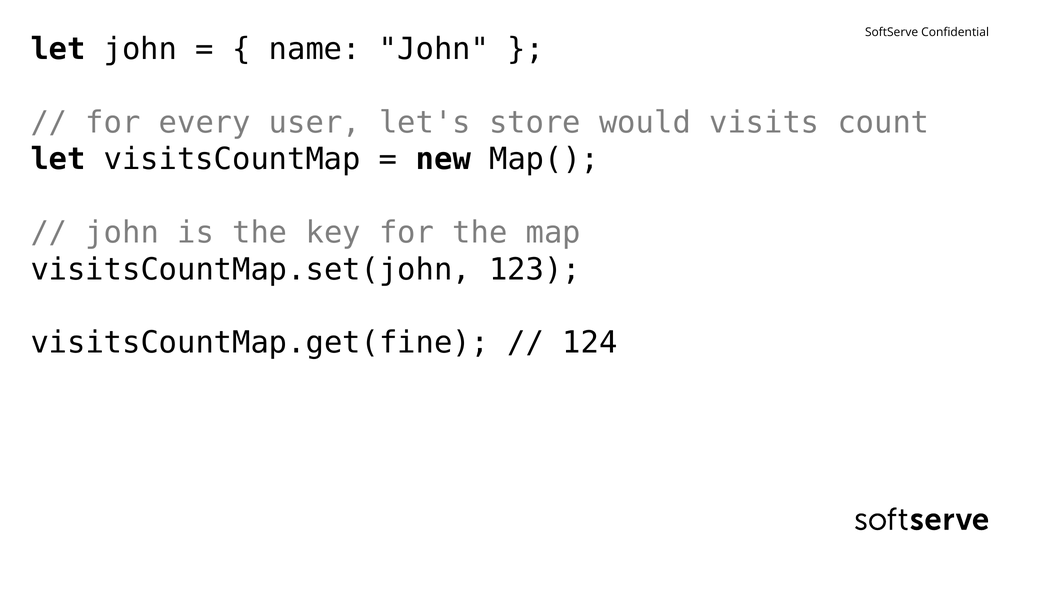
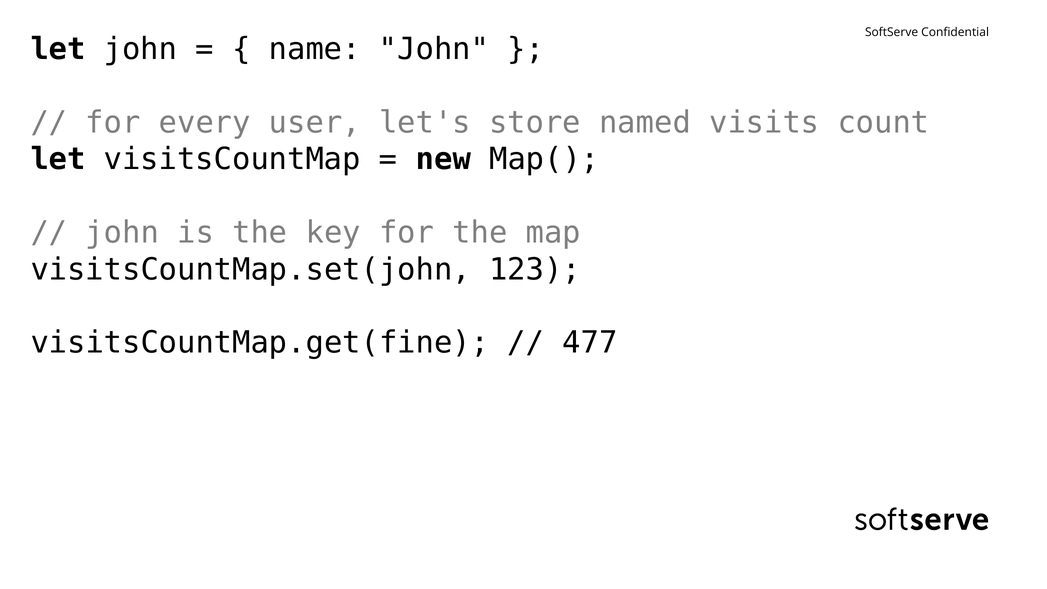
would: would -> named
124: 124 -> 477
